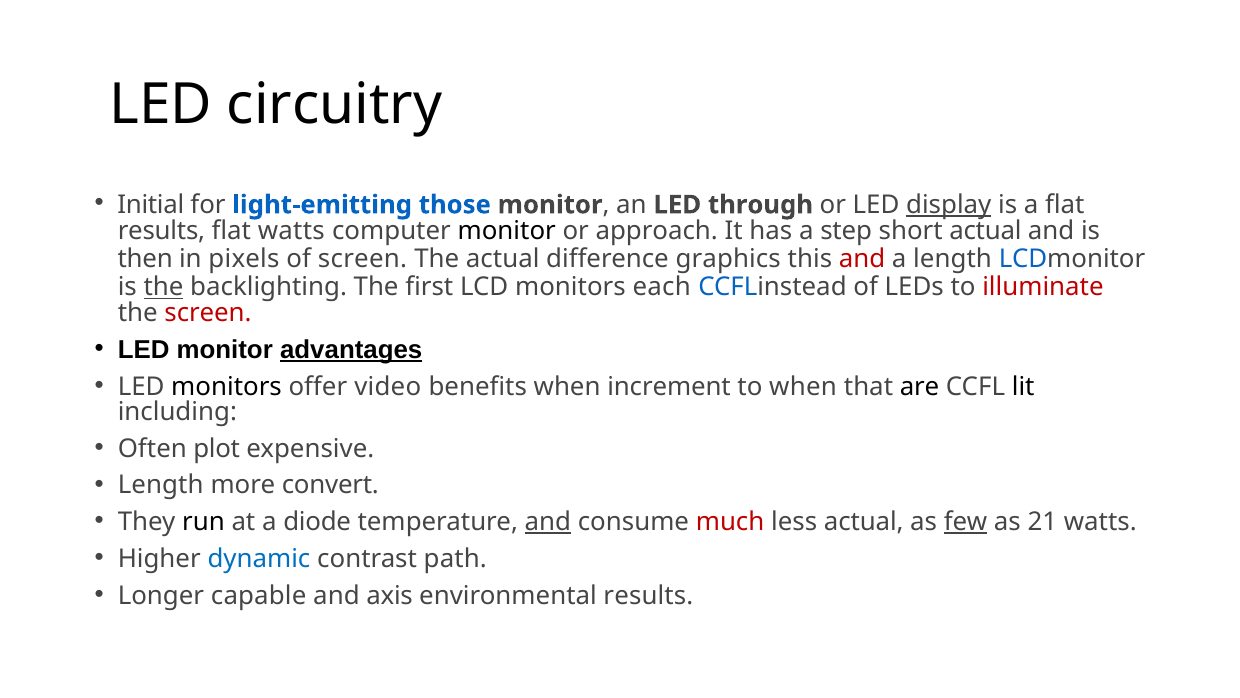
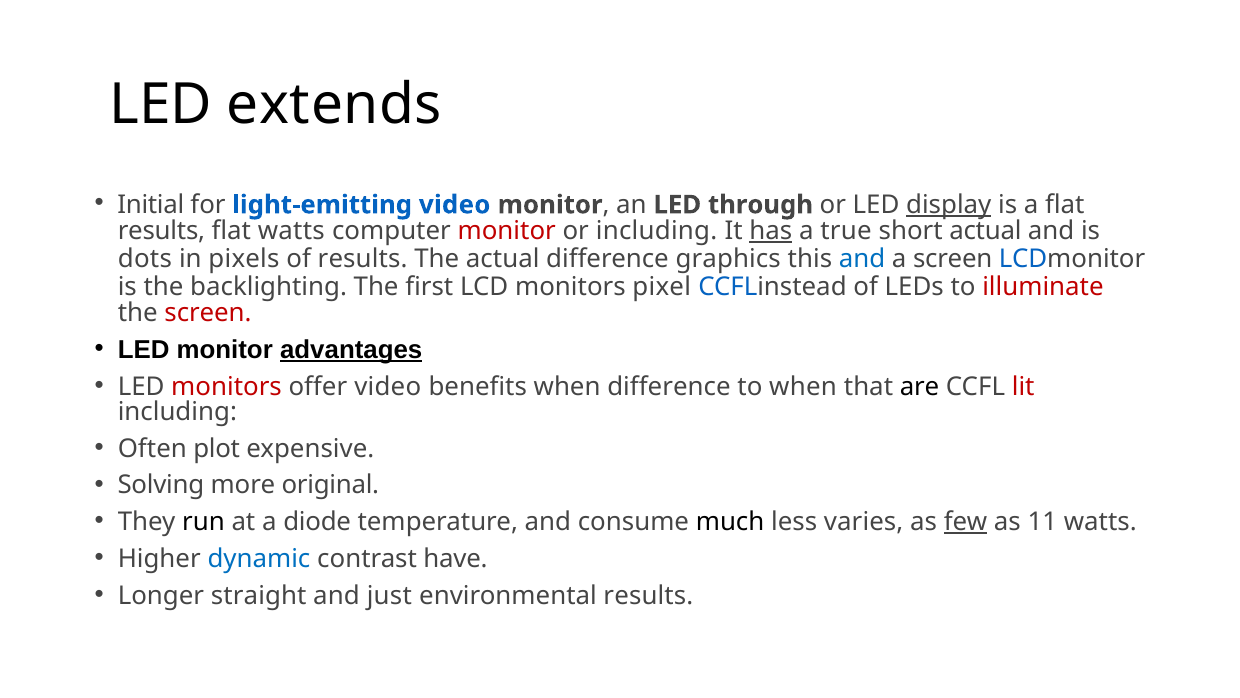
circuitry: circuitry -> extends
light-emitting those: those -> video
monitor at (507, 231) colour: black -> red
or approach: approach -> including
has underline: none -> present
step: step -> true
then: then -> dots
of screen: screen -> results
and at (862, 258) colour: red -> blue
a length: length -> screen
the at (163, 287) underline: present -> none
each: each -> pixel
monitors at (227, 386) colour: black -> red
when increment: increment -> difference
lit colour: black -> red
Length at (161, 485): Length -> Solving
convert: convert -> original
and at (548, 522) underline: present -> none
much colour: red -> black
less actual: actual -> varies
21: 21 -> 11
path: path -> have
capable: capable -> straight
axis: axis -> just
